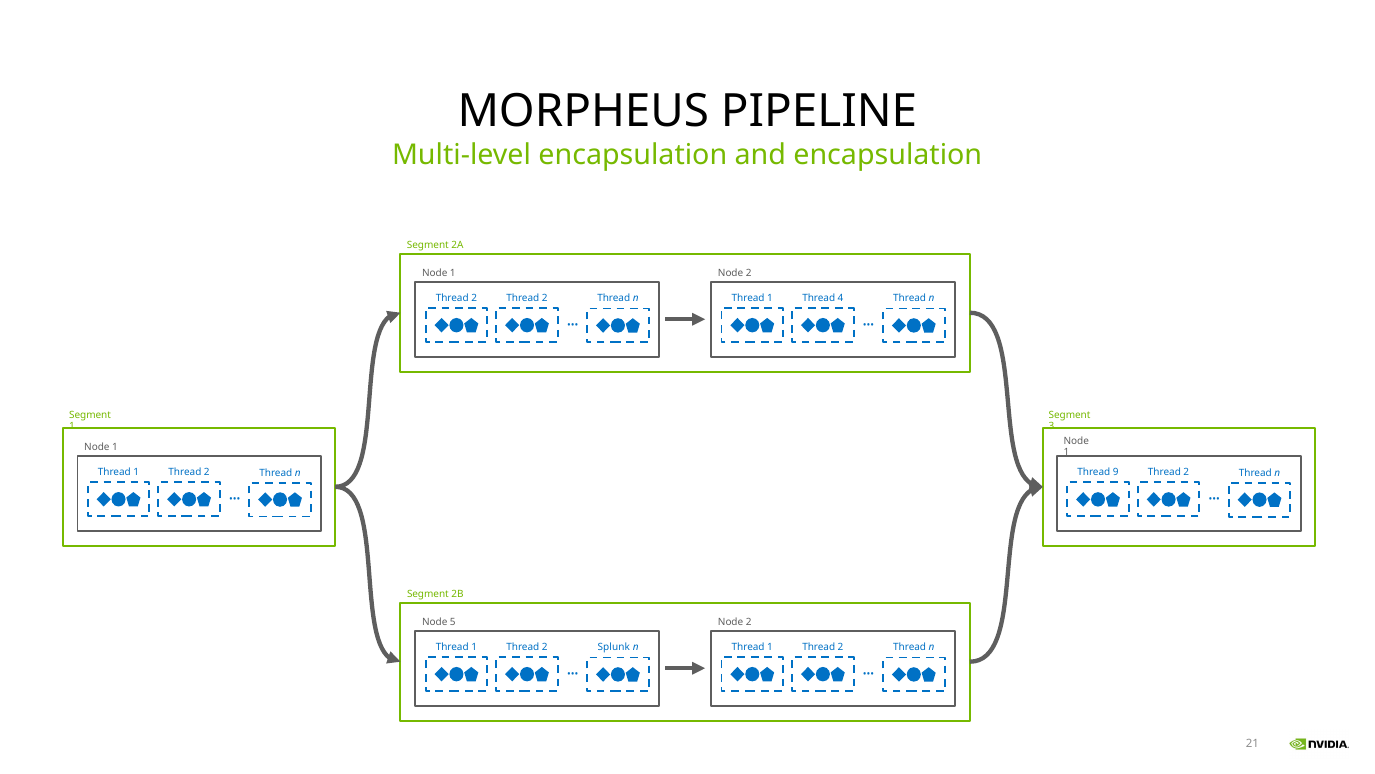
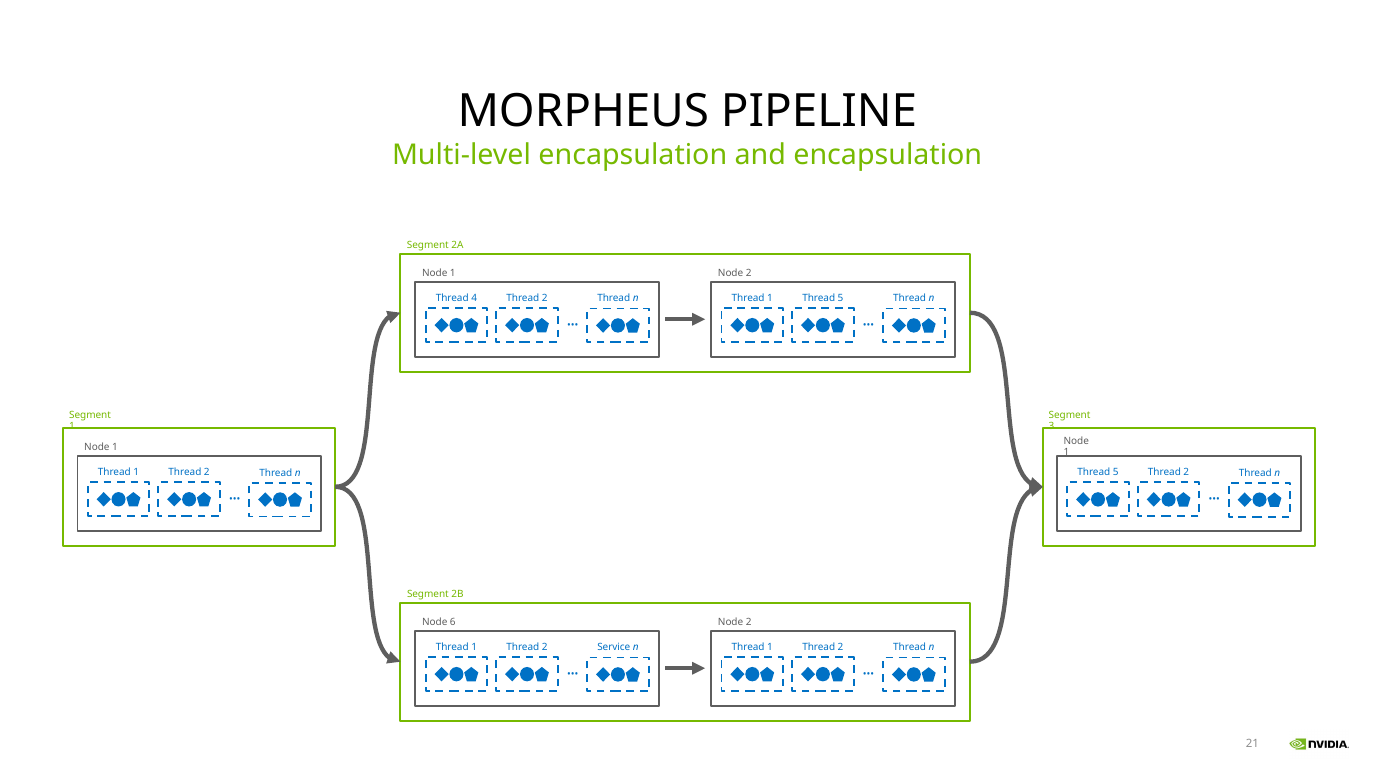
2 at (474, 298): 2 -> 4
1 Thread 4: 4 -> 5
9 at (1116, 472): 9 -> 5
5: 5 -> 6
Splunk: Splunk -> Service
